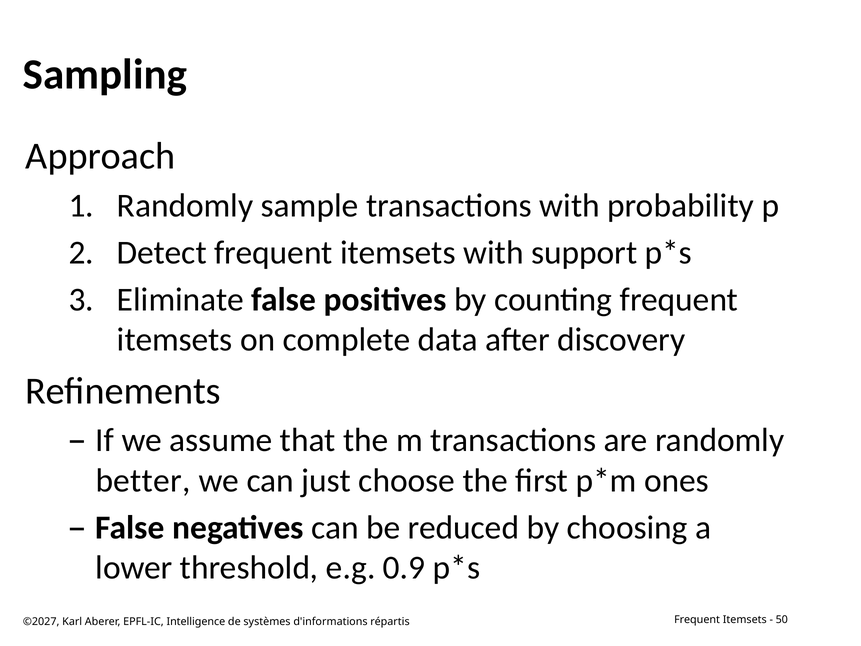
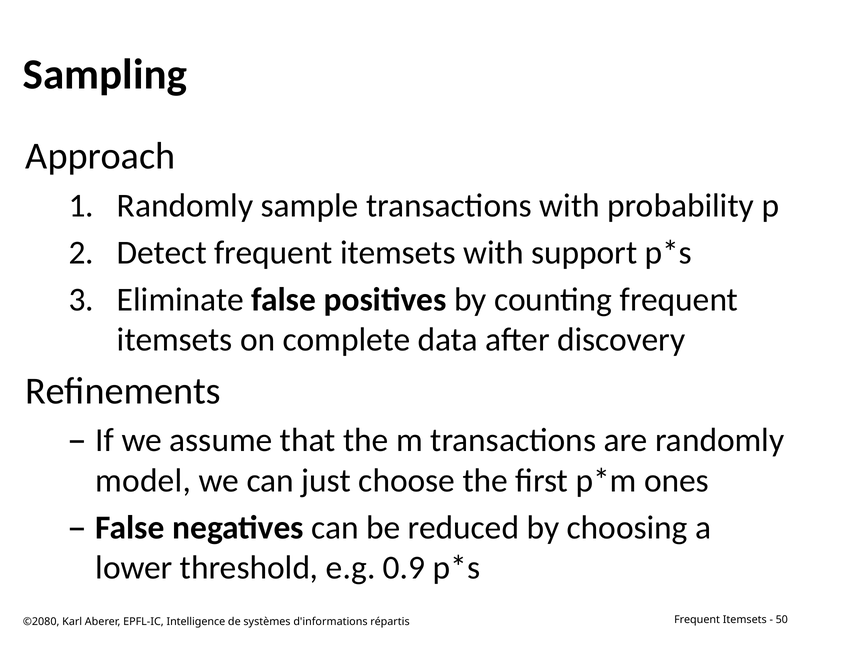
better: better -> model
©2027: ©2027 -> ©2080
